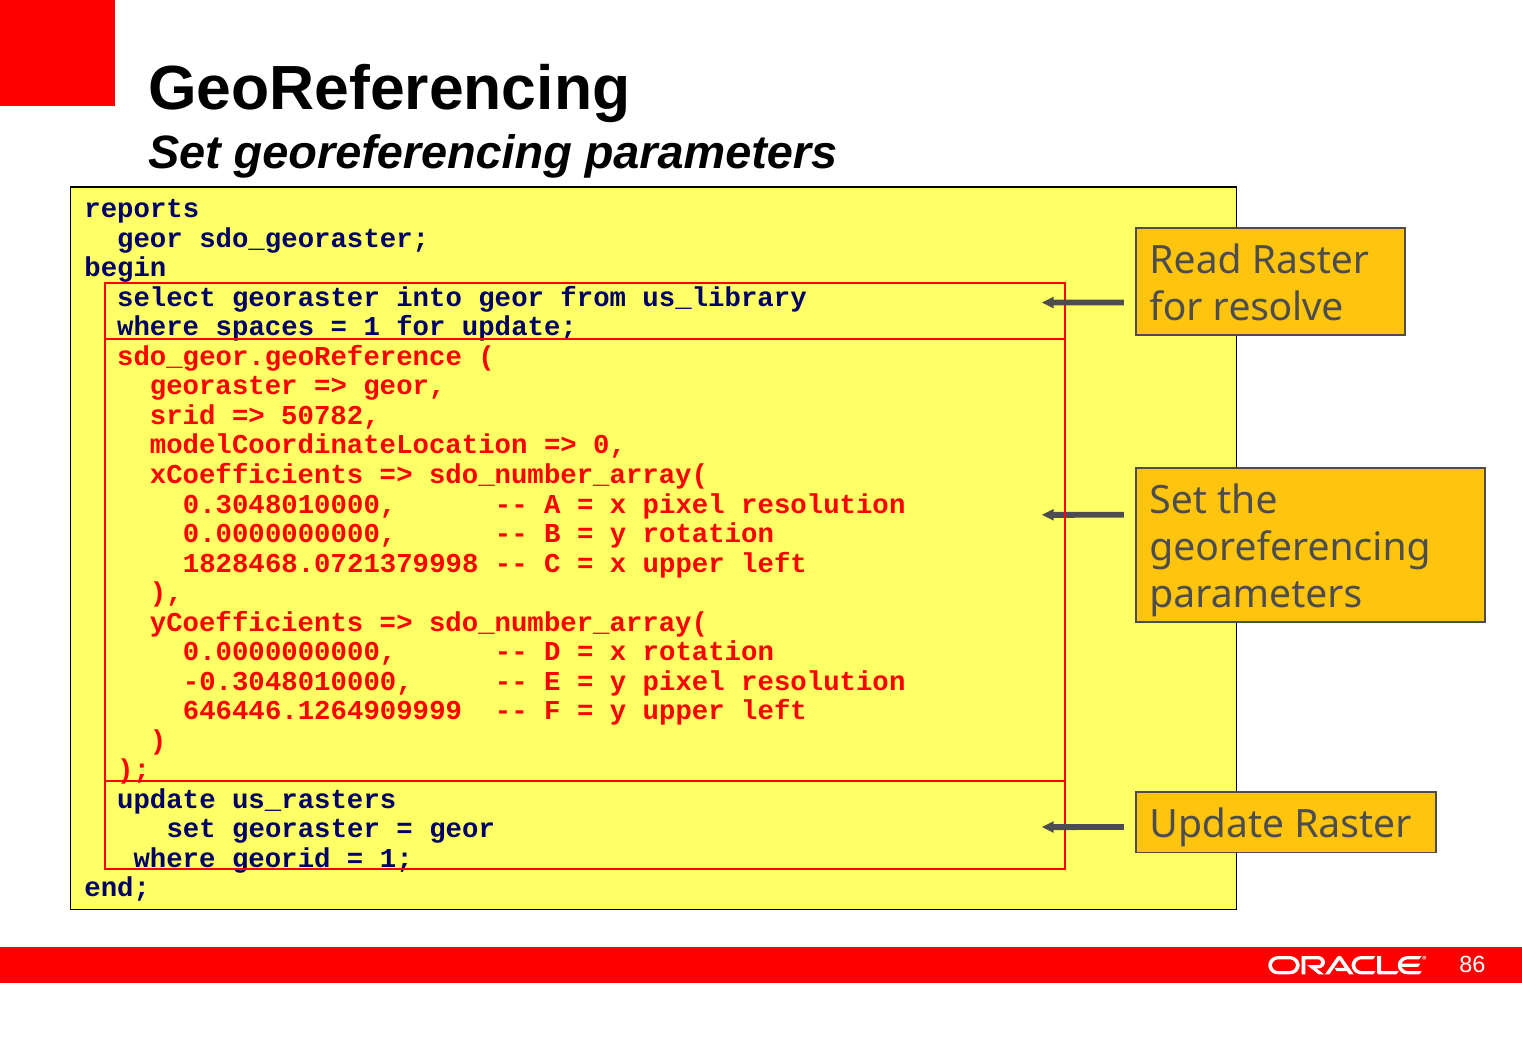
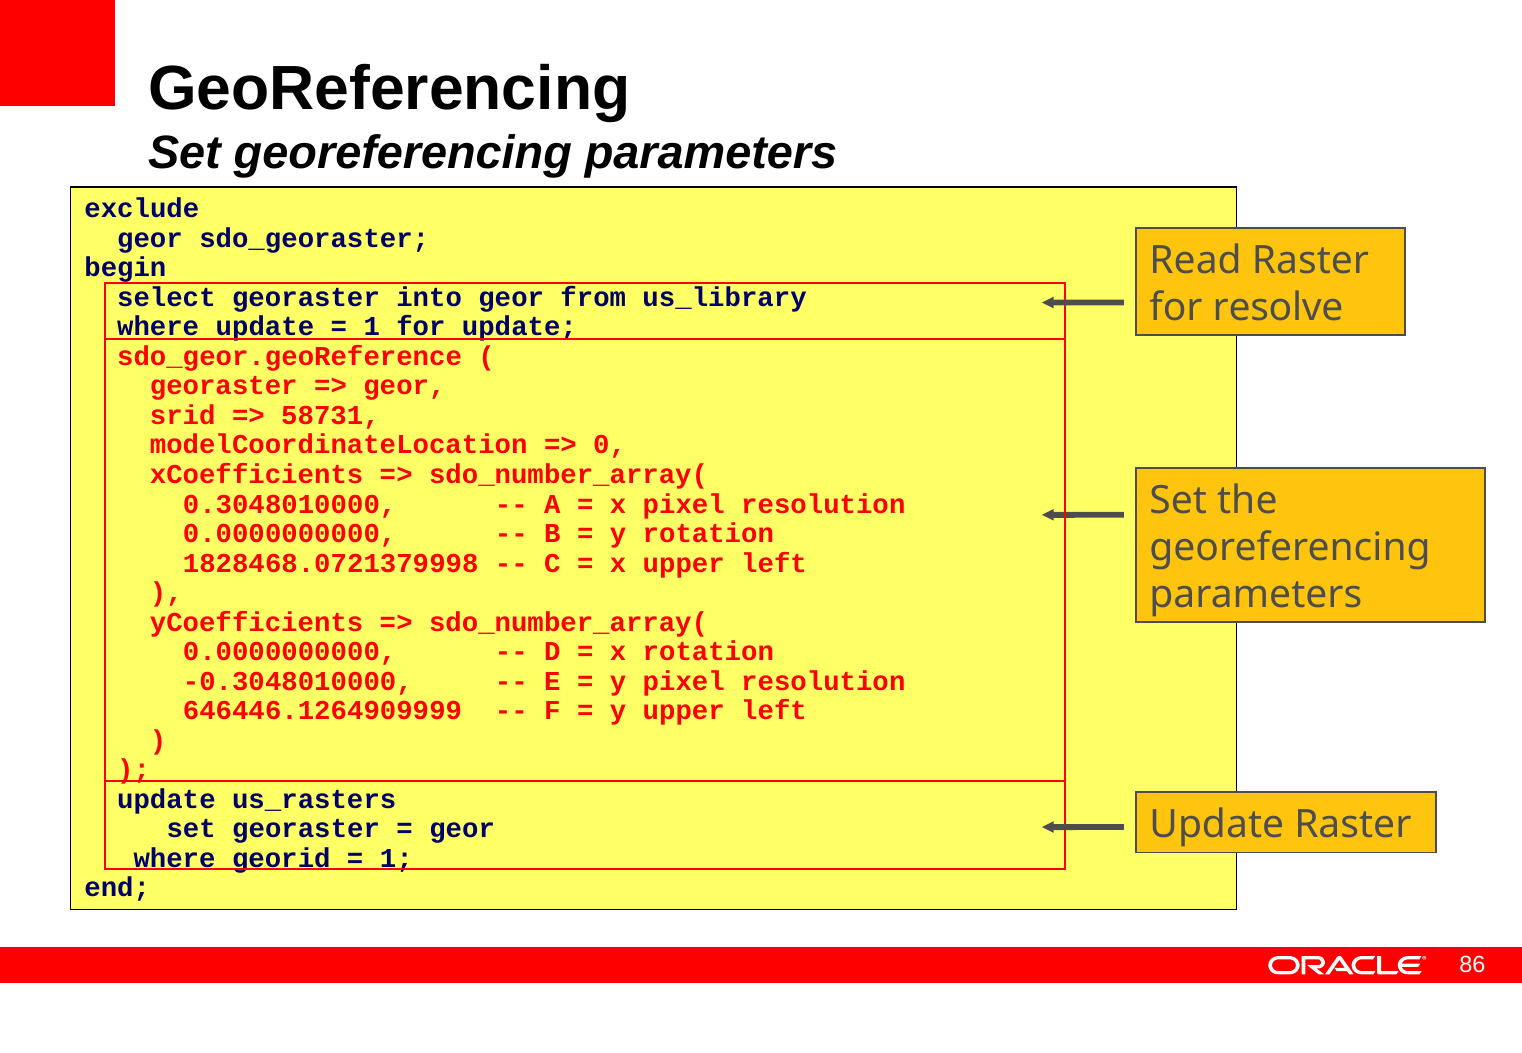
reports: reports -> exclude
where spaces: spaces -> update
50782: 50782 -> 58731
